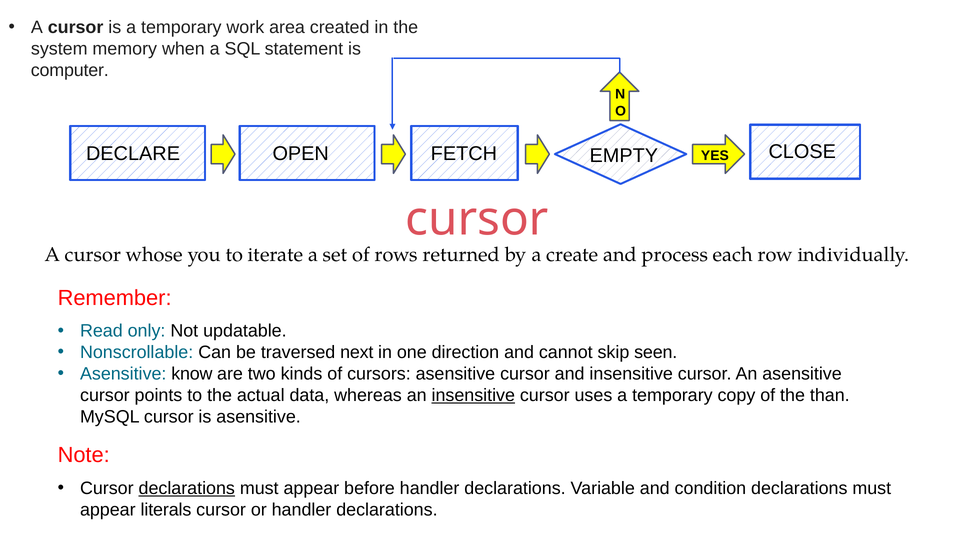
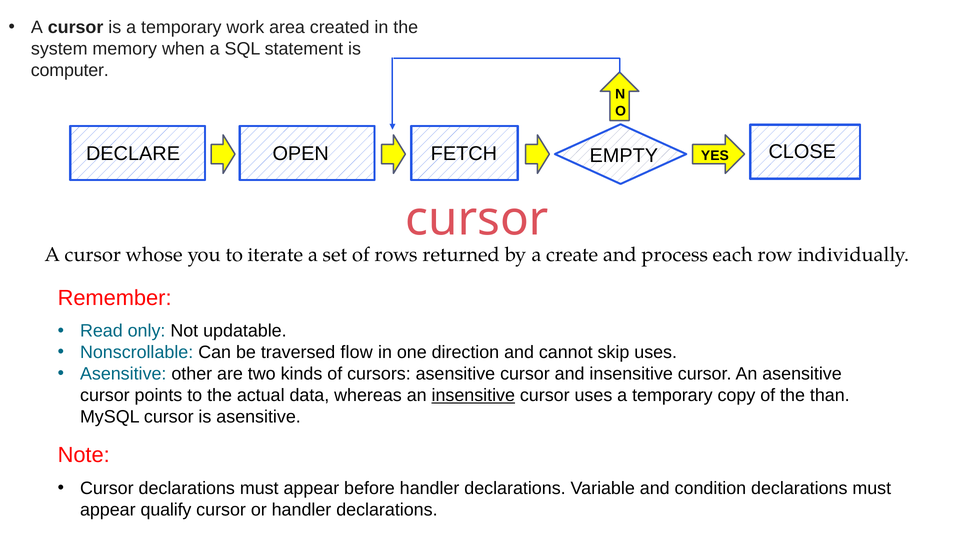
next: next -> flow
skip seen: seen -> uses
know: know -> other
declarations at (187, 488) underline: present -> none
literals: literals -> qualify
